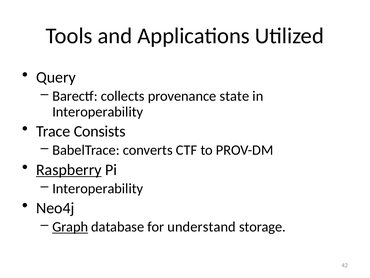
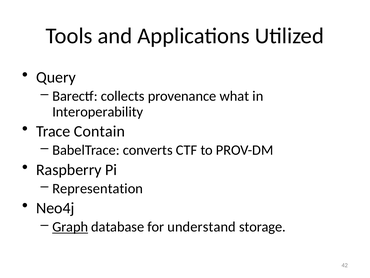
state: state -> what
Consists: Consists -> Contain
Raspberry underline: present -> none
Interoperability at (98, 188): Interoperability -> Representation
